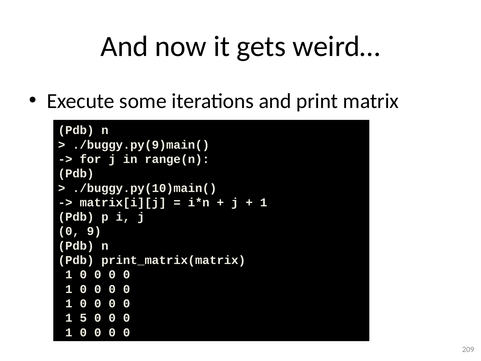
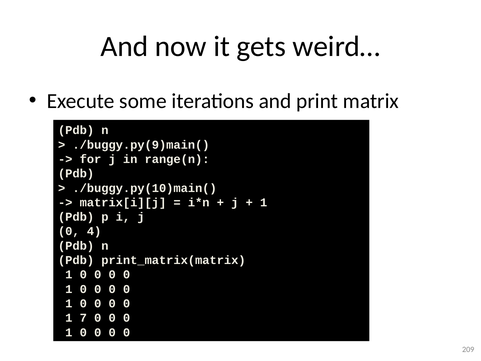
9: 9 -> 4
5: 5 -> 7
